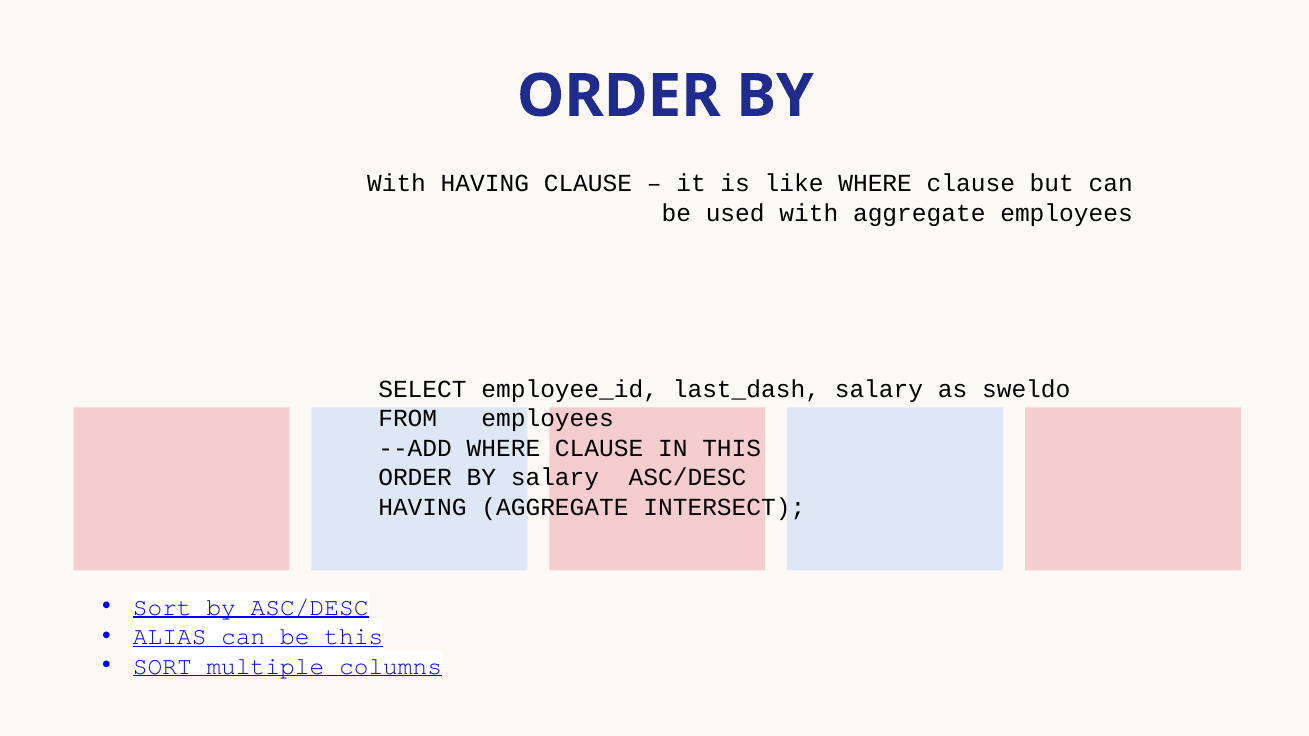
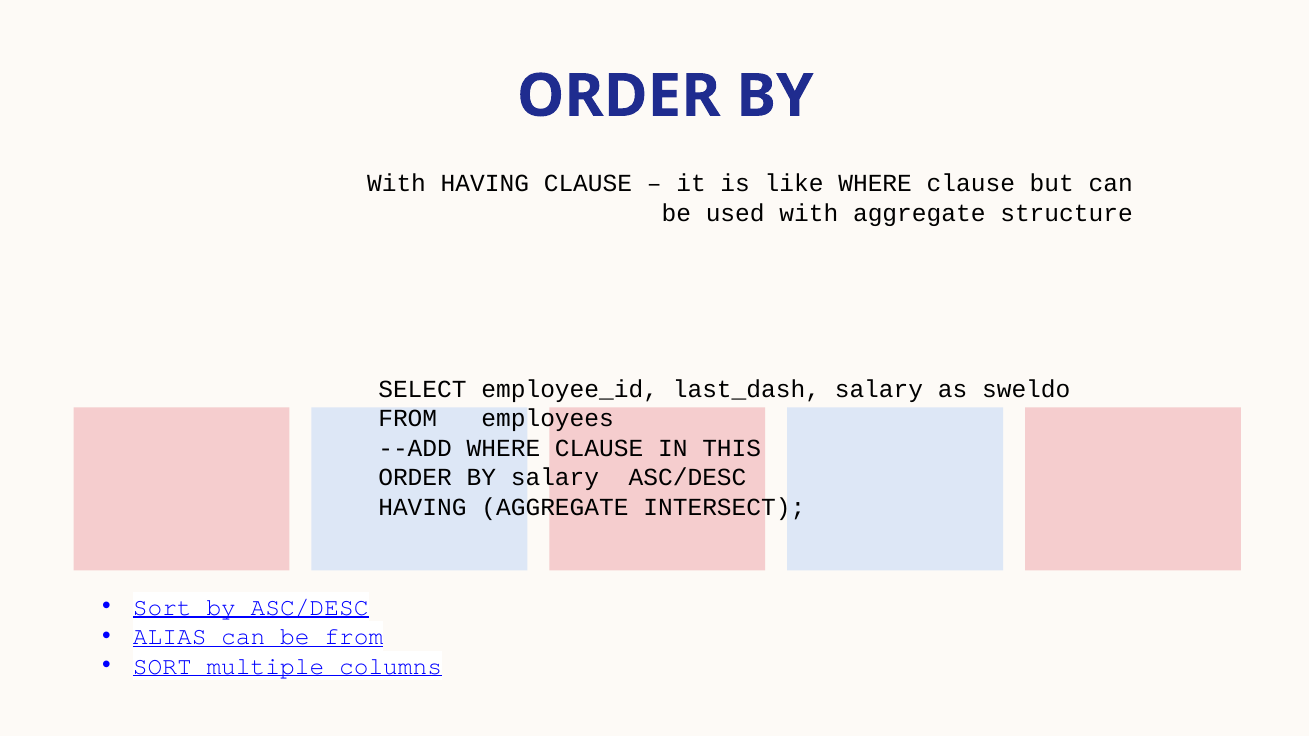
aggregate employees: employees -> structure
be this: this -> from
